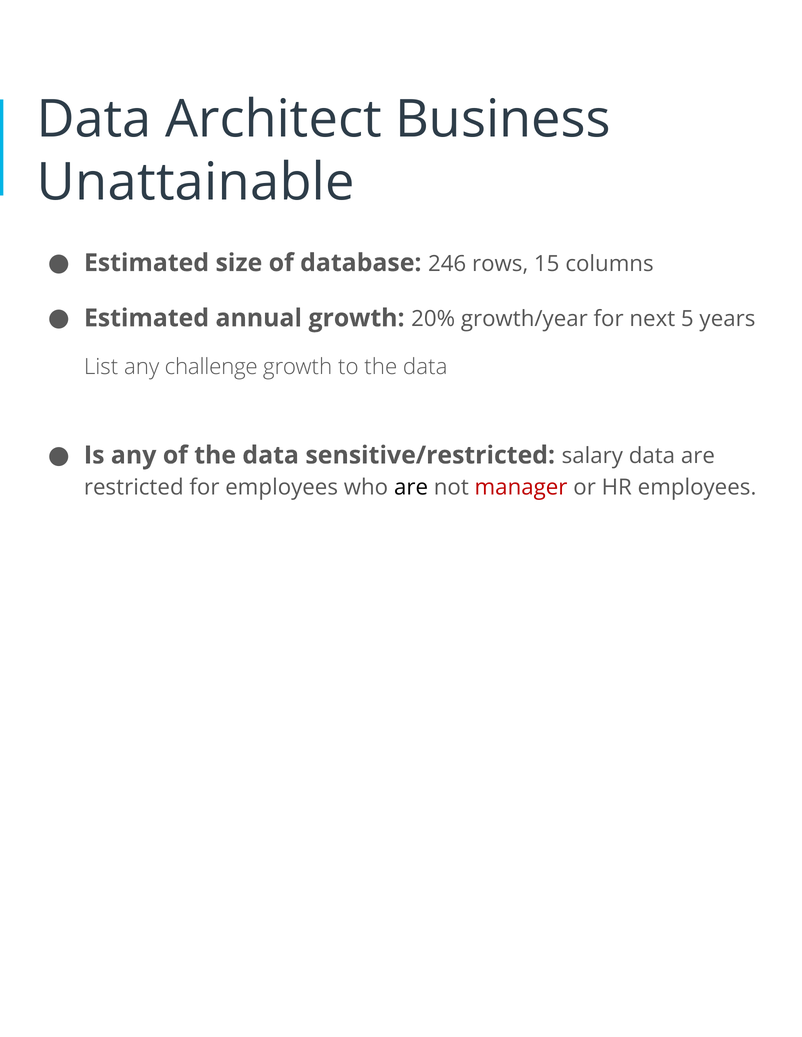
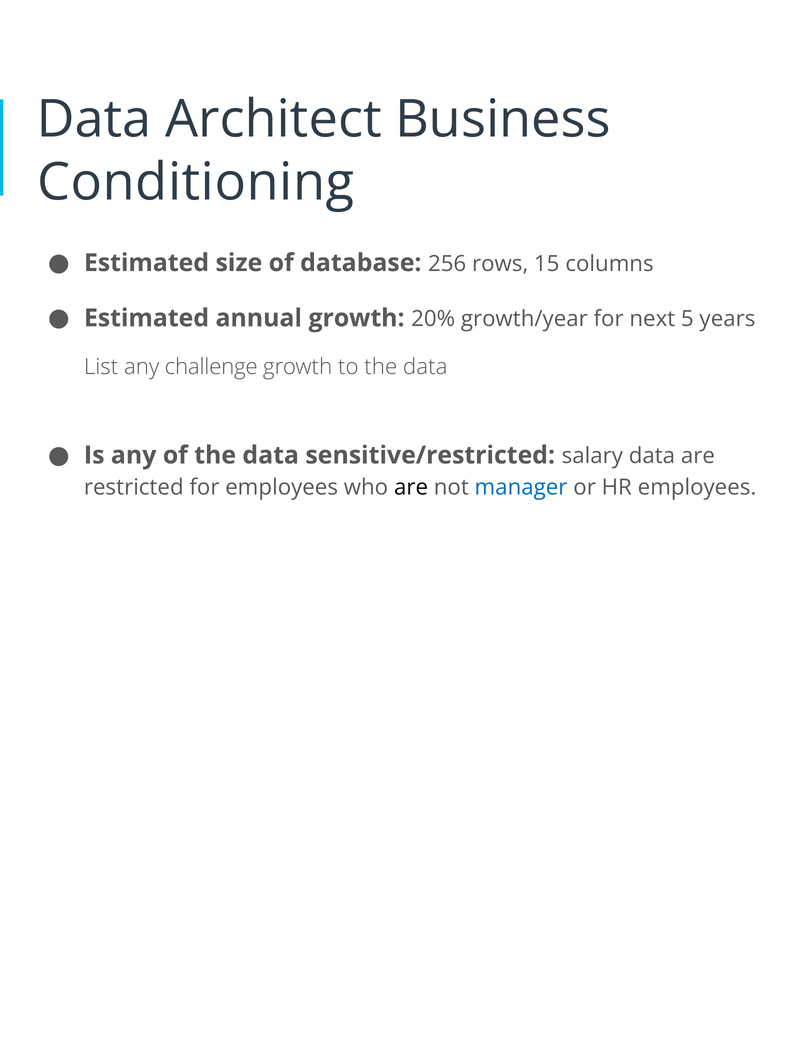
Unattainable: Unattainable -> Conditioning
246: 246 -> 256
manager colour: red -> blue
